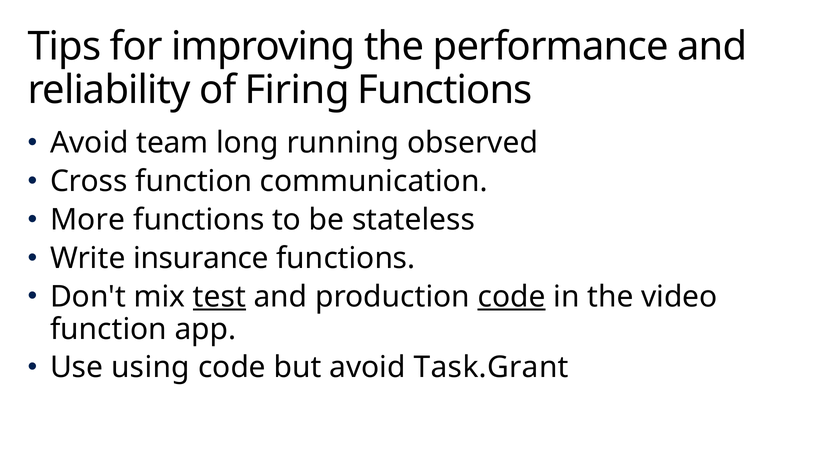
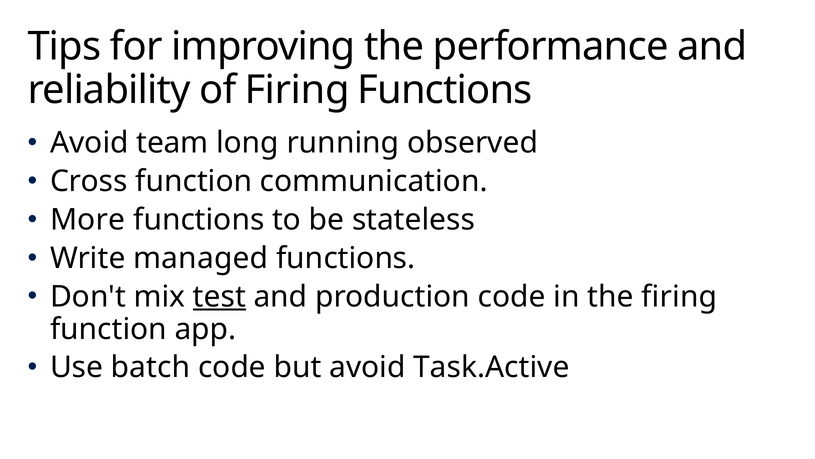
insurance: insurance -> managed
code at (512, 296) underline: present -> none
the video: video -> firing
using: using -> batch
Task.Grant: Task.Grant -> Task.Active
